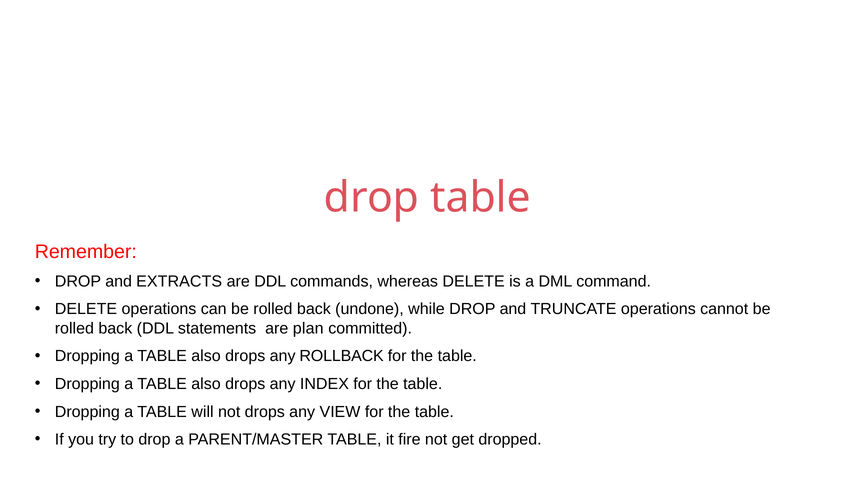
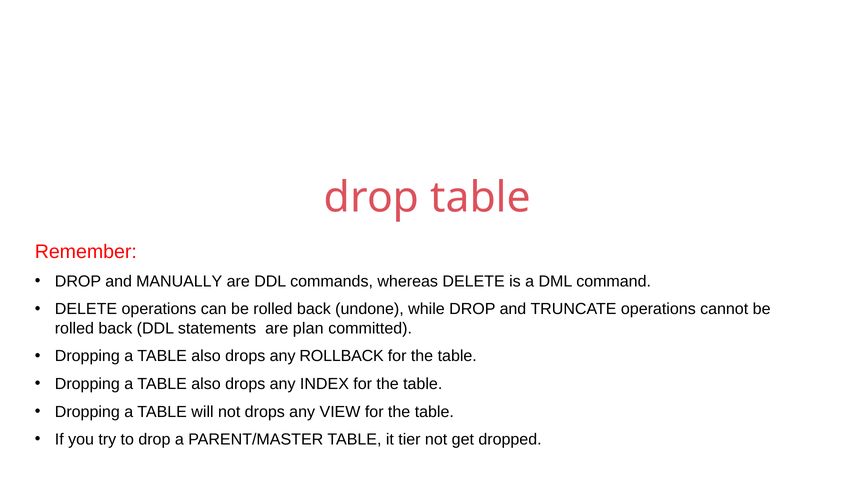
EXTRACTS: EXTRACTS -> MANUALLY
fire: fire -> tier
